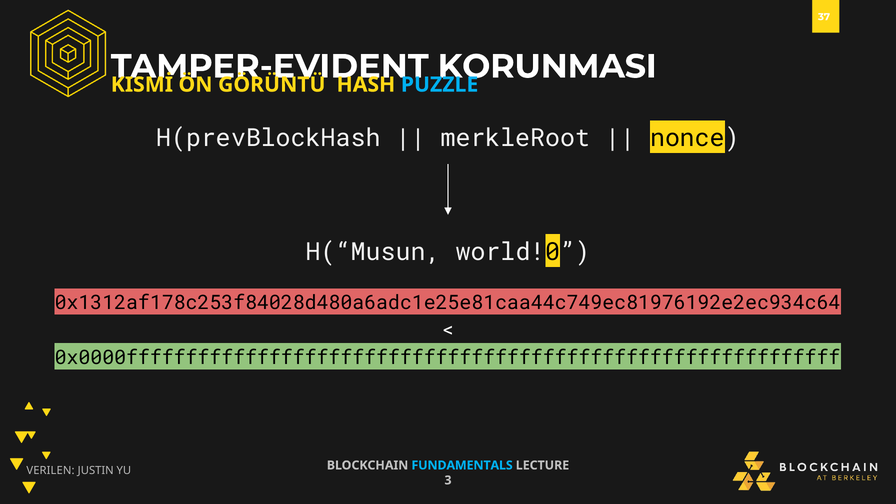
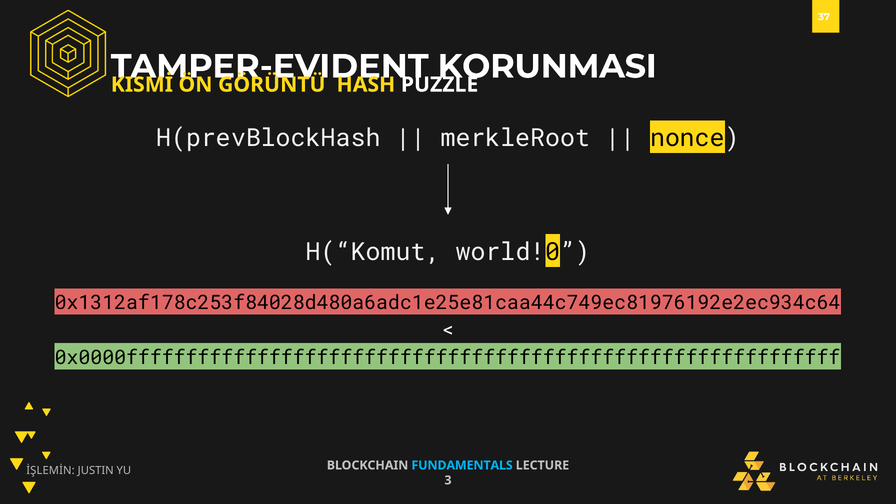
PUZZLE colour: light blue -> white
H(“Musun: H(“Musun -> H(“Komut
VERILEN: VERILEN -> İŞLEMİN
